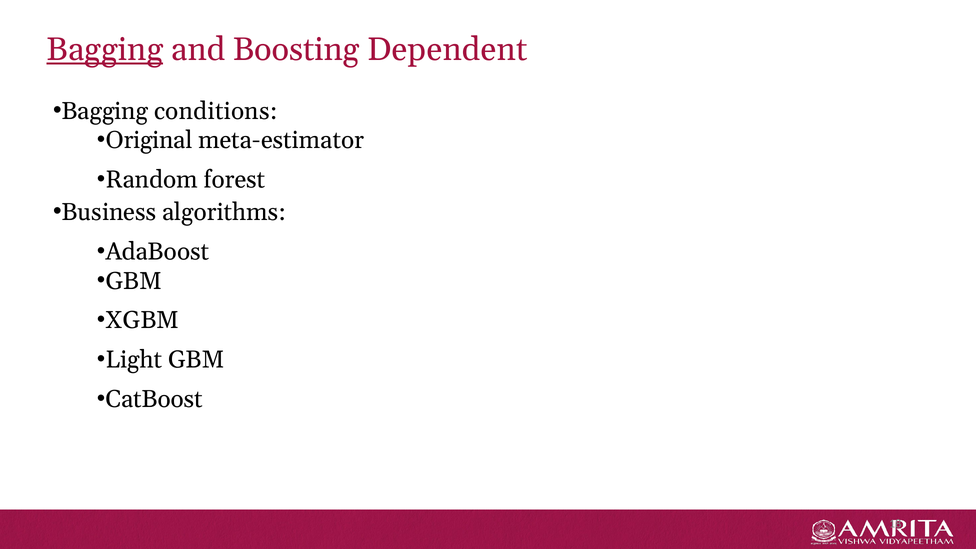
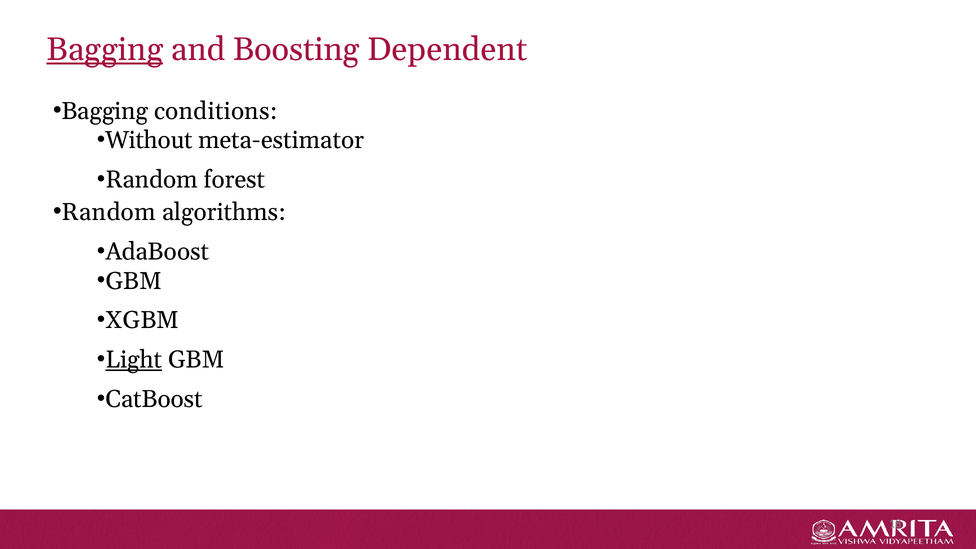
Original: Original -> Without
Business at (109, 212): Business -> Random
Light underline: none -> present
